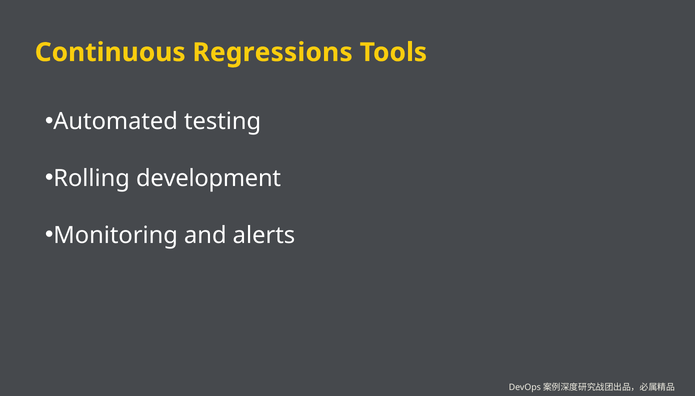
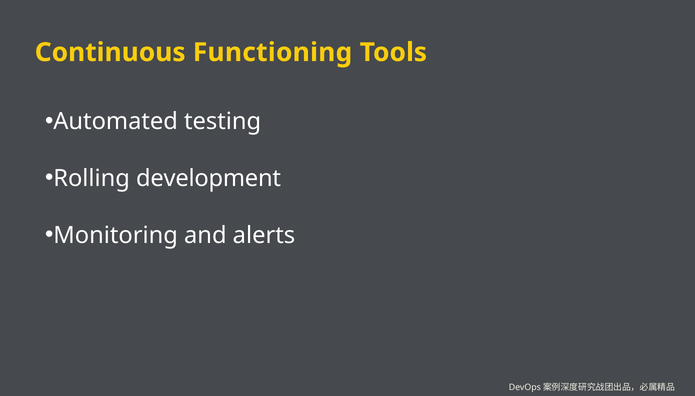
Regressions: Regressions -> Functioning
